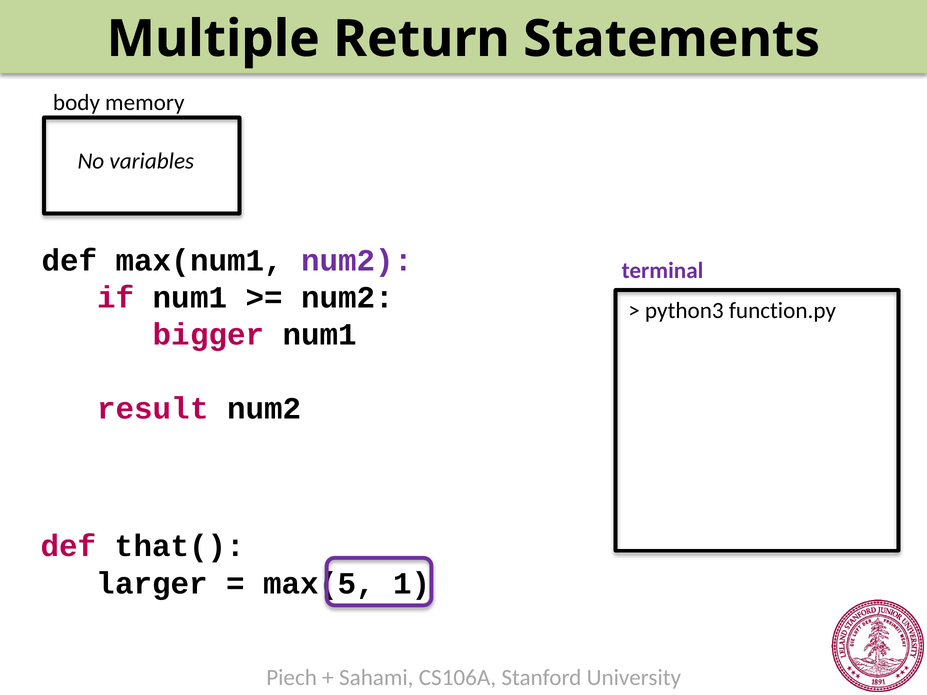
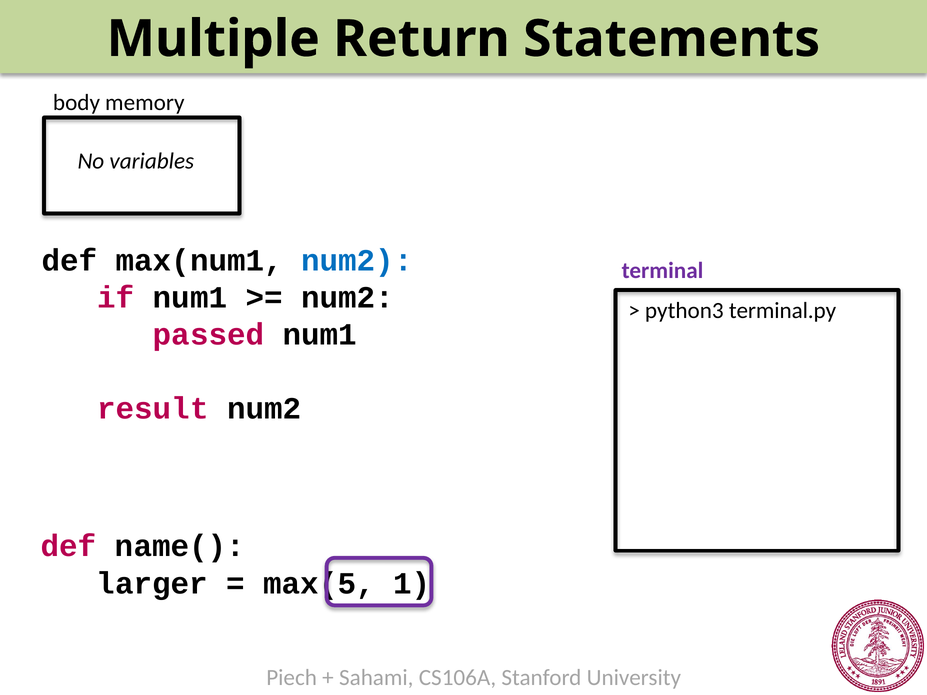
num2 at (357, 261) colour: purple -> blue
function.py: function.py -> terminal.py
bigger: bigger -> passed
that(: that( -> name(
